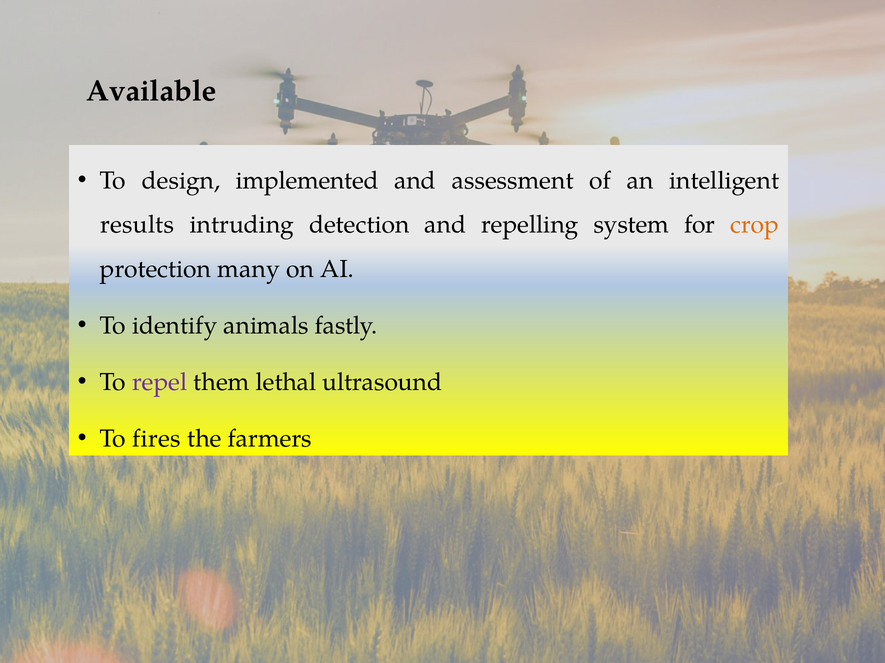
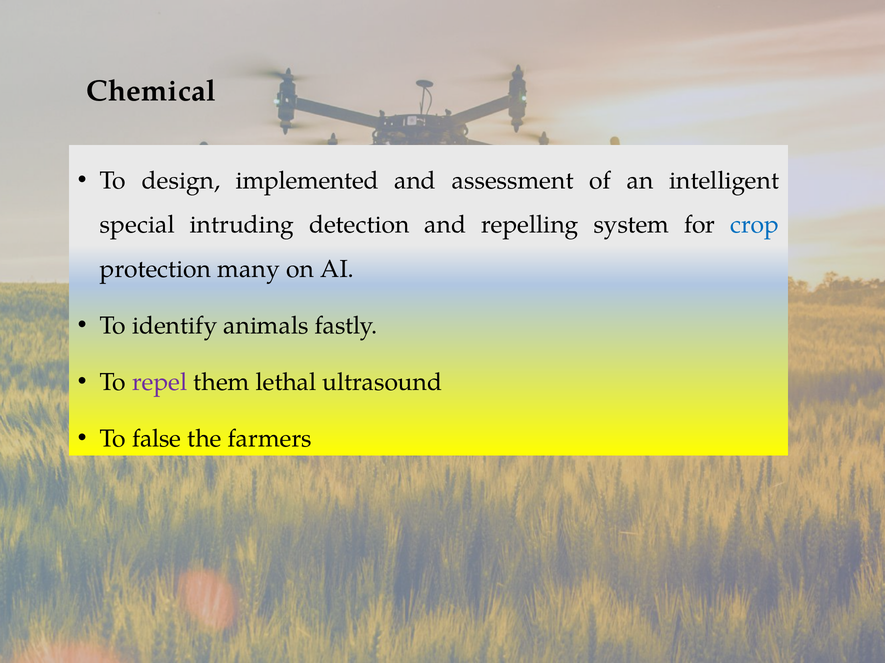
Available: Available -> Chemical
results: results -> special
crop colour: orange -> blue
fires: fires -> false
